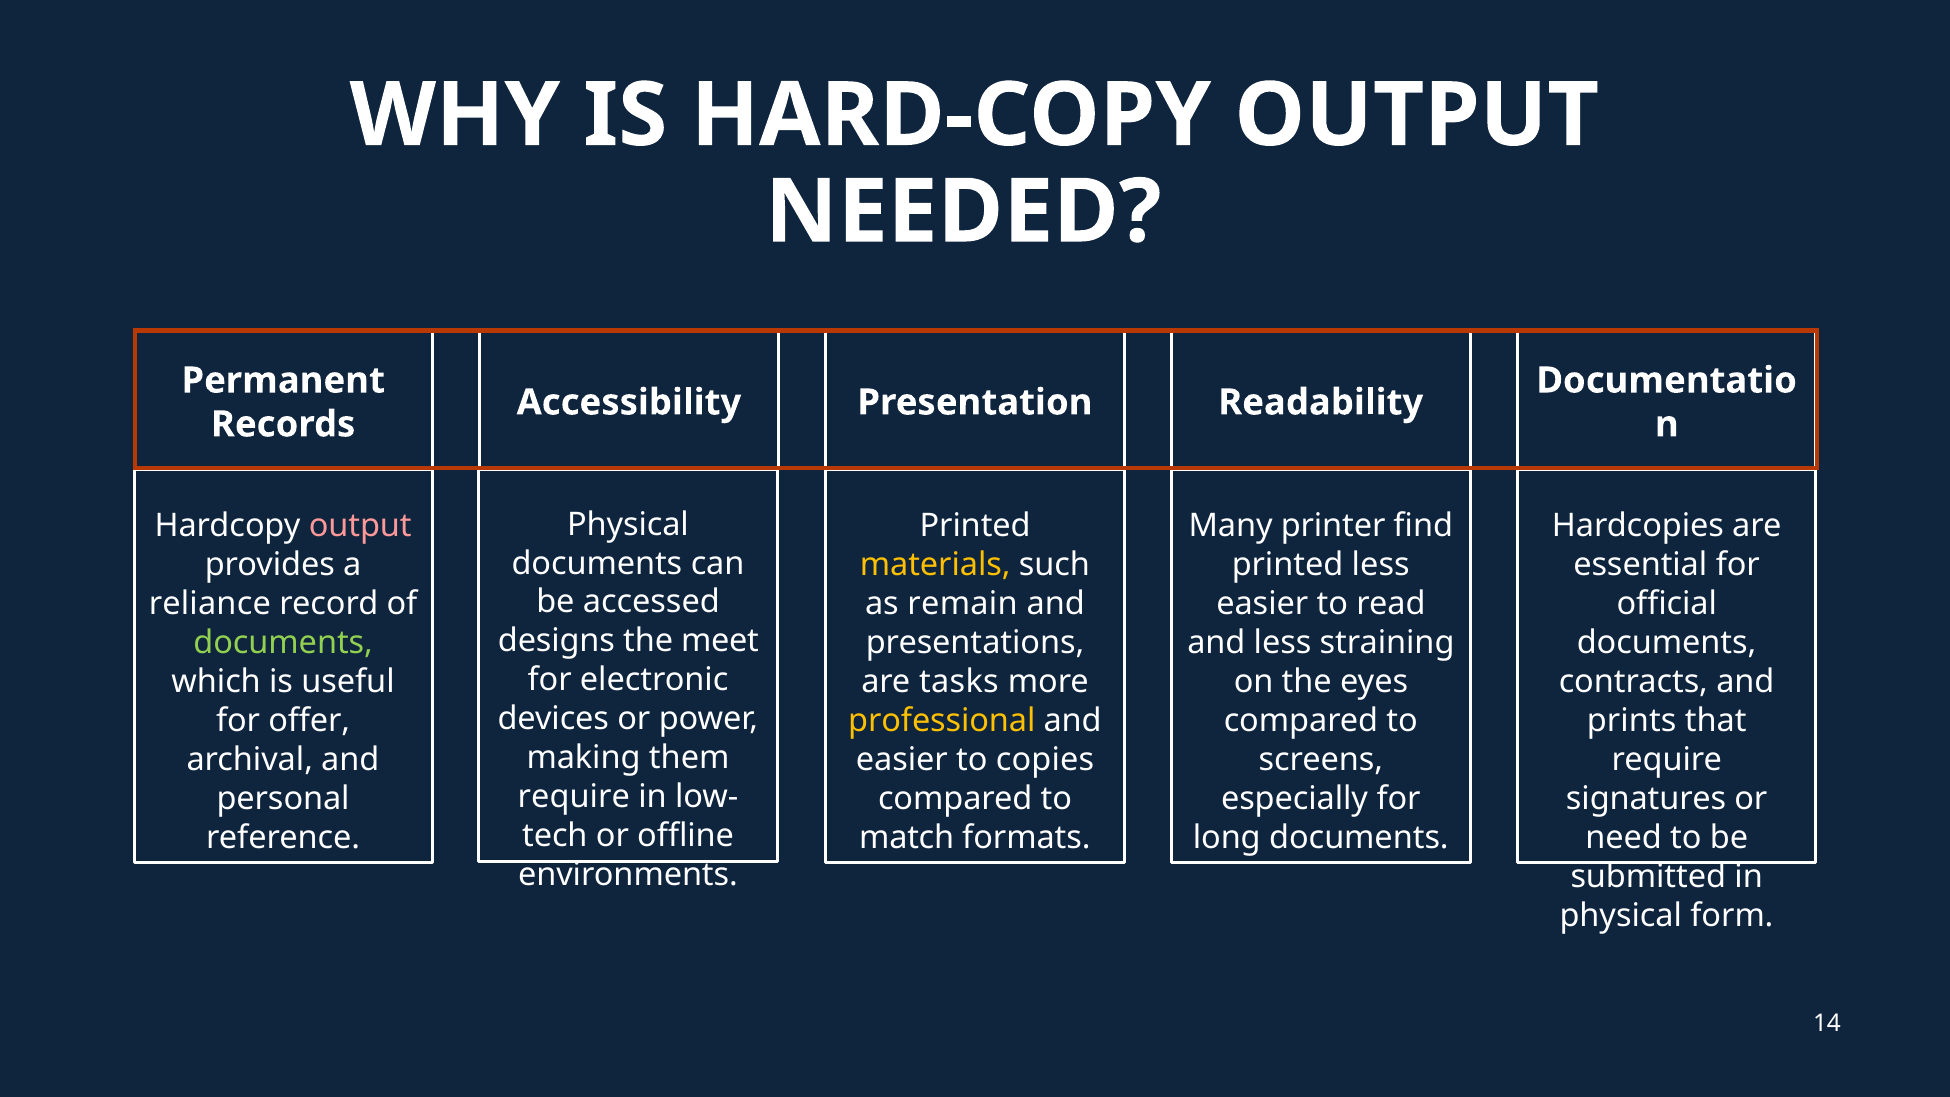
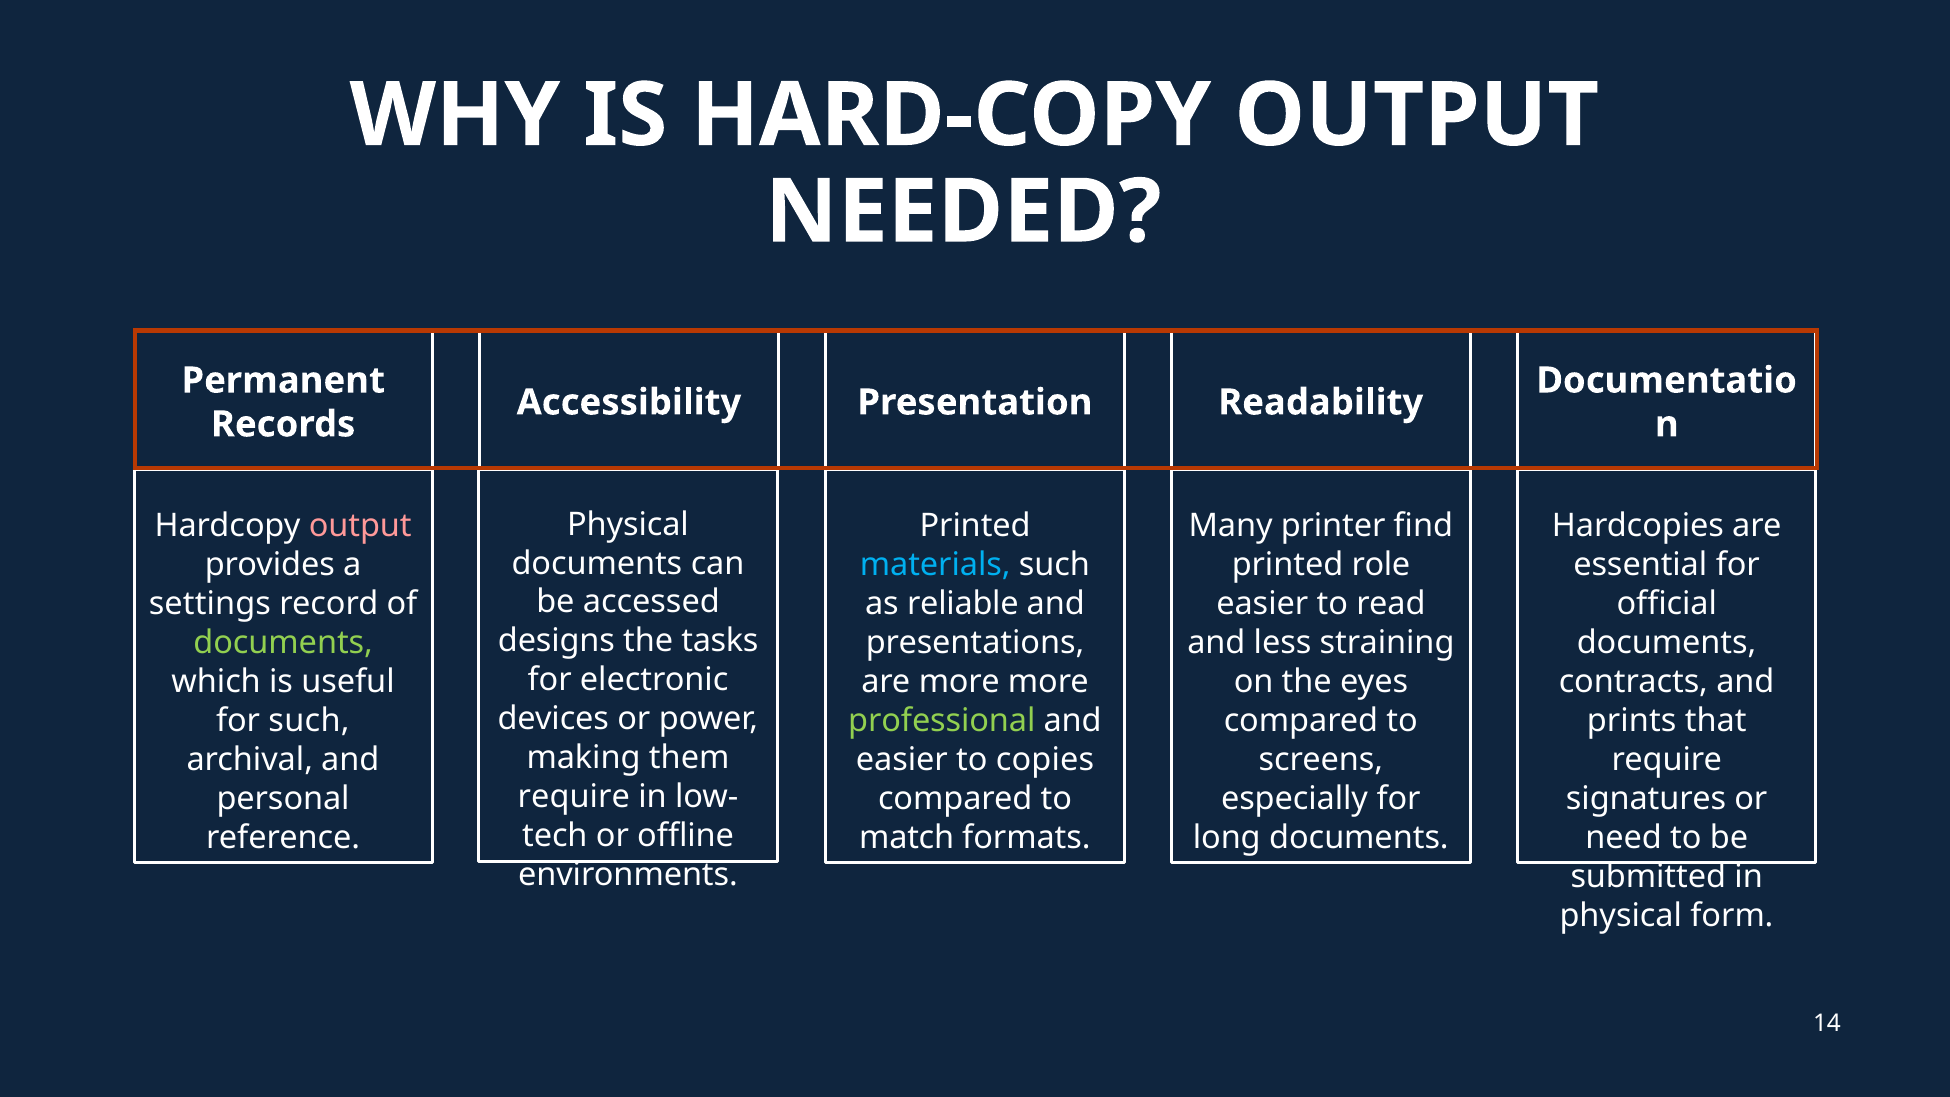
materials colour: yellow -> light blue
printed less: less -> role
reliance: reliance -> settings
remain: remain -> reliable
meet: meet -> tasks
are tasks: tasks -> more
for offer: offer -> such
professional colour: yellow -> light green
